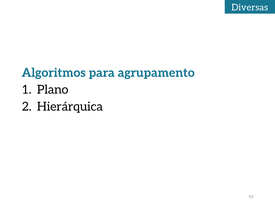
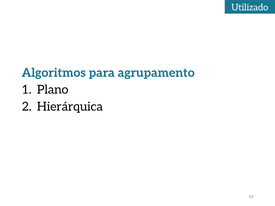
Diversas: Diversas -> Utilizado
